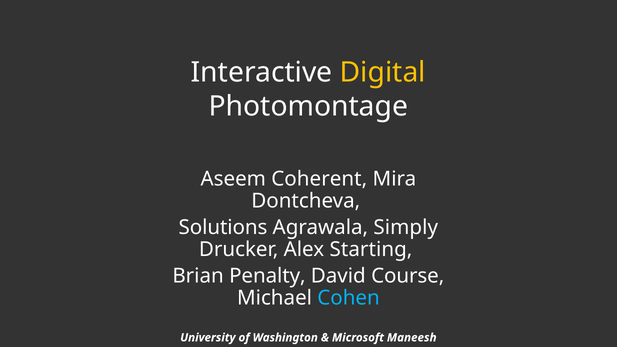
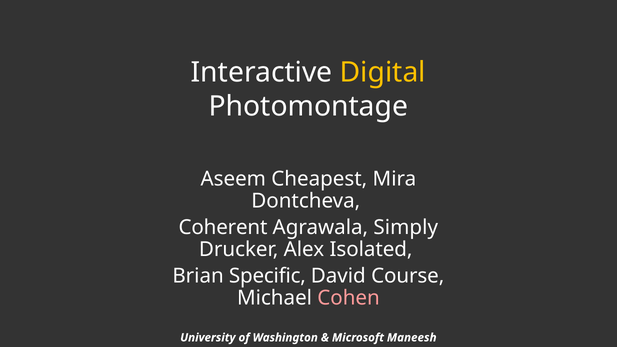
Coherent: Coherent -> Cheapest
Solutions: Solutions -> Coherent
Starting: Starting -> Isolated
Penalty: Penalty -> Specific
Cohen colour: light blue -> pink
